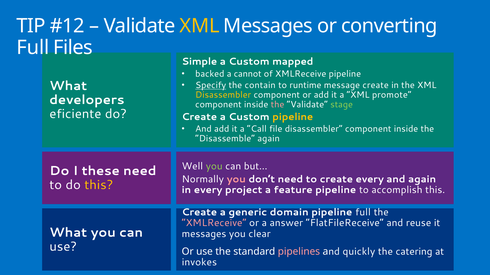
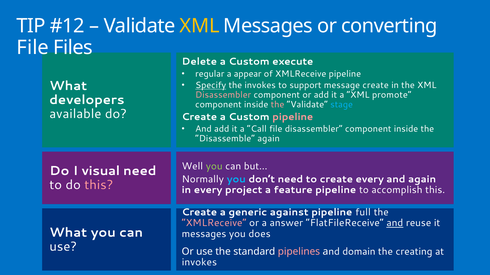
Full at (33, 48): Full -> File
Simple: Simple -> Delete
mapped: mapped -> execute
backed: backed -> regular
cannot: cannot -> appear
the contain: contain -> invokes
runtime: runtime -> support
Disassembler at (223, 95) colour: yellow -> pink
stage colour: light green -> light blue
eficiente: eficiente -> available
pipeline at (293, 117) colour: yellow -> pink
these: these -> visual
you at (236, 179) colour: pink -> light blue
this at (99, 185) colour: yellow -> pink
domain: domain -> against
and at (395, 223) underline: none -> present
clear: clear -> does
quickly: quickly -> domain
catering: catering -> creating
